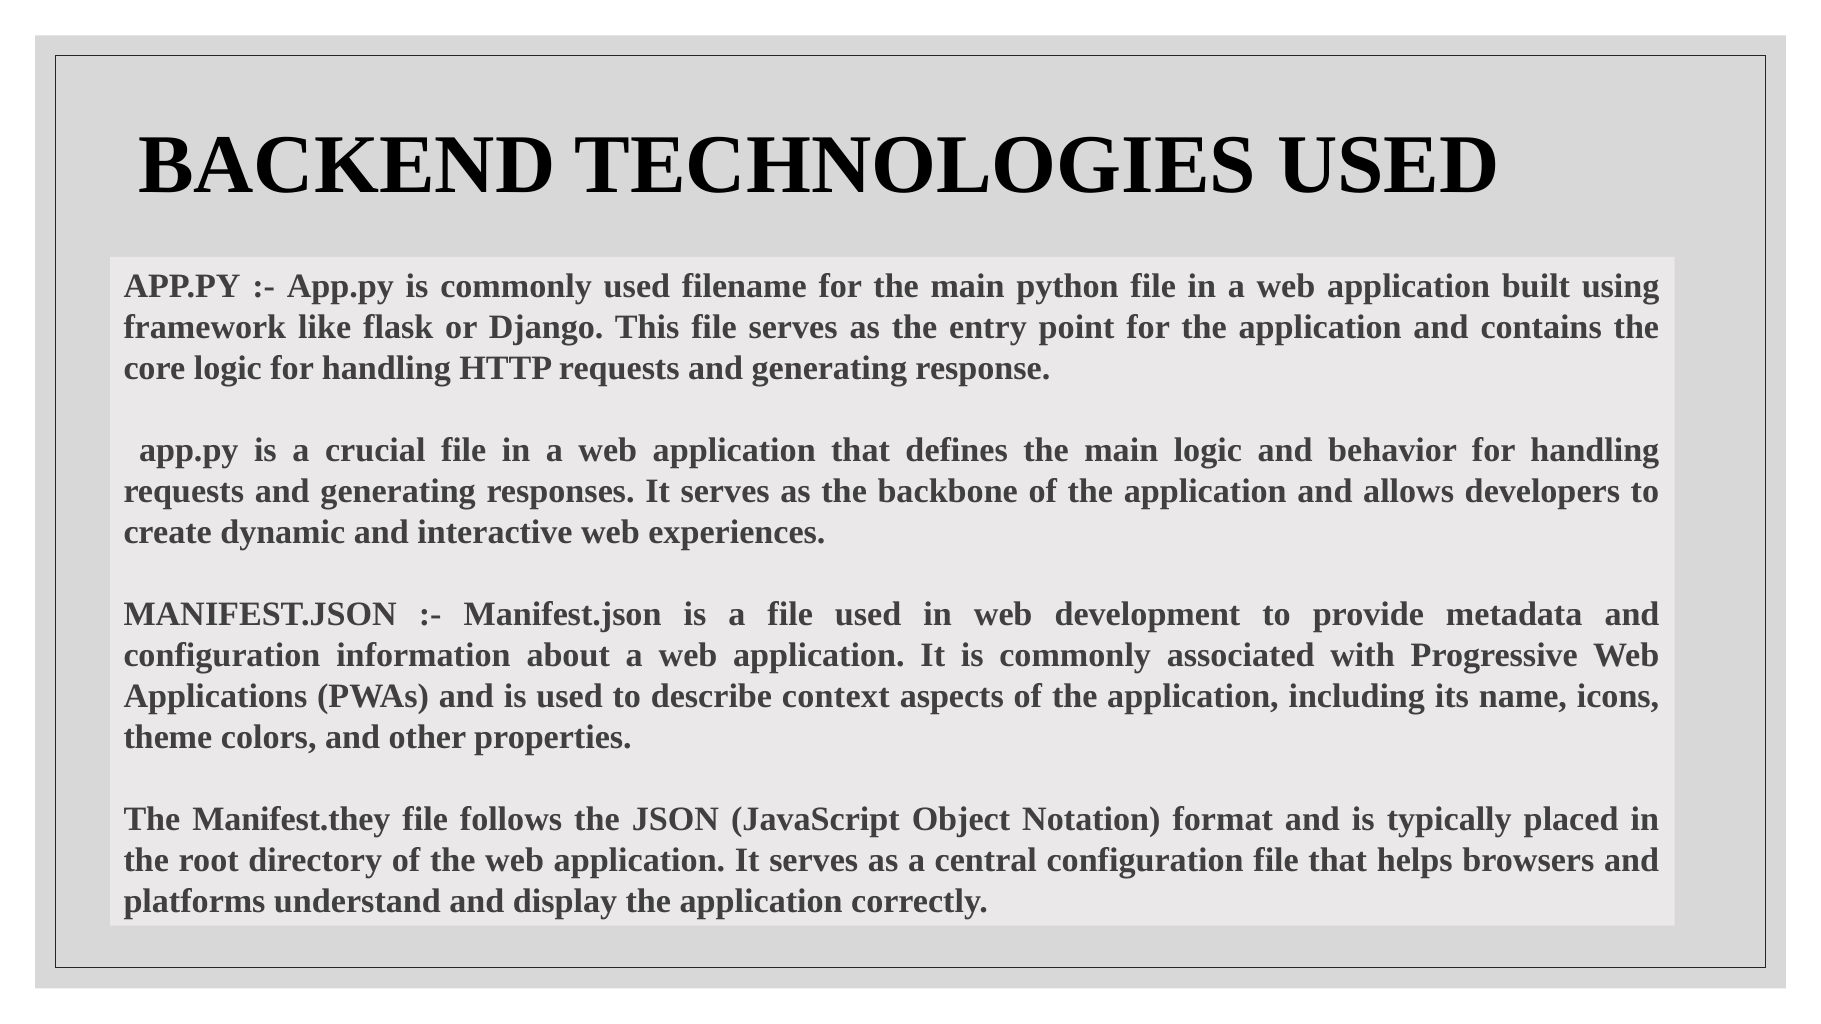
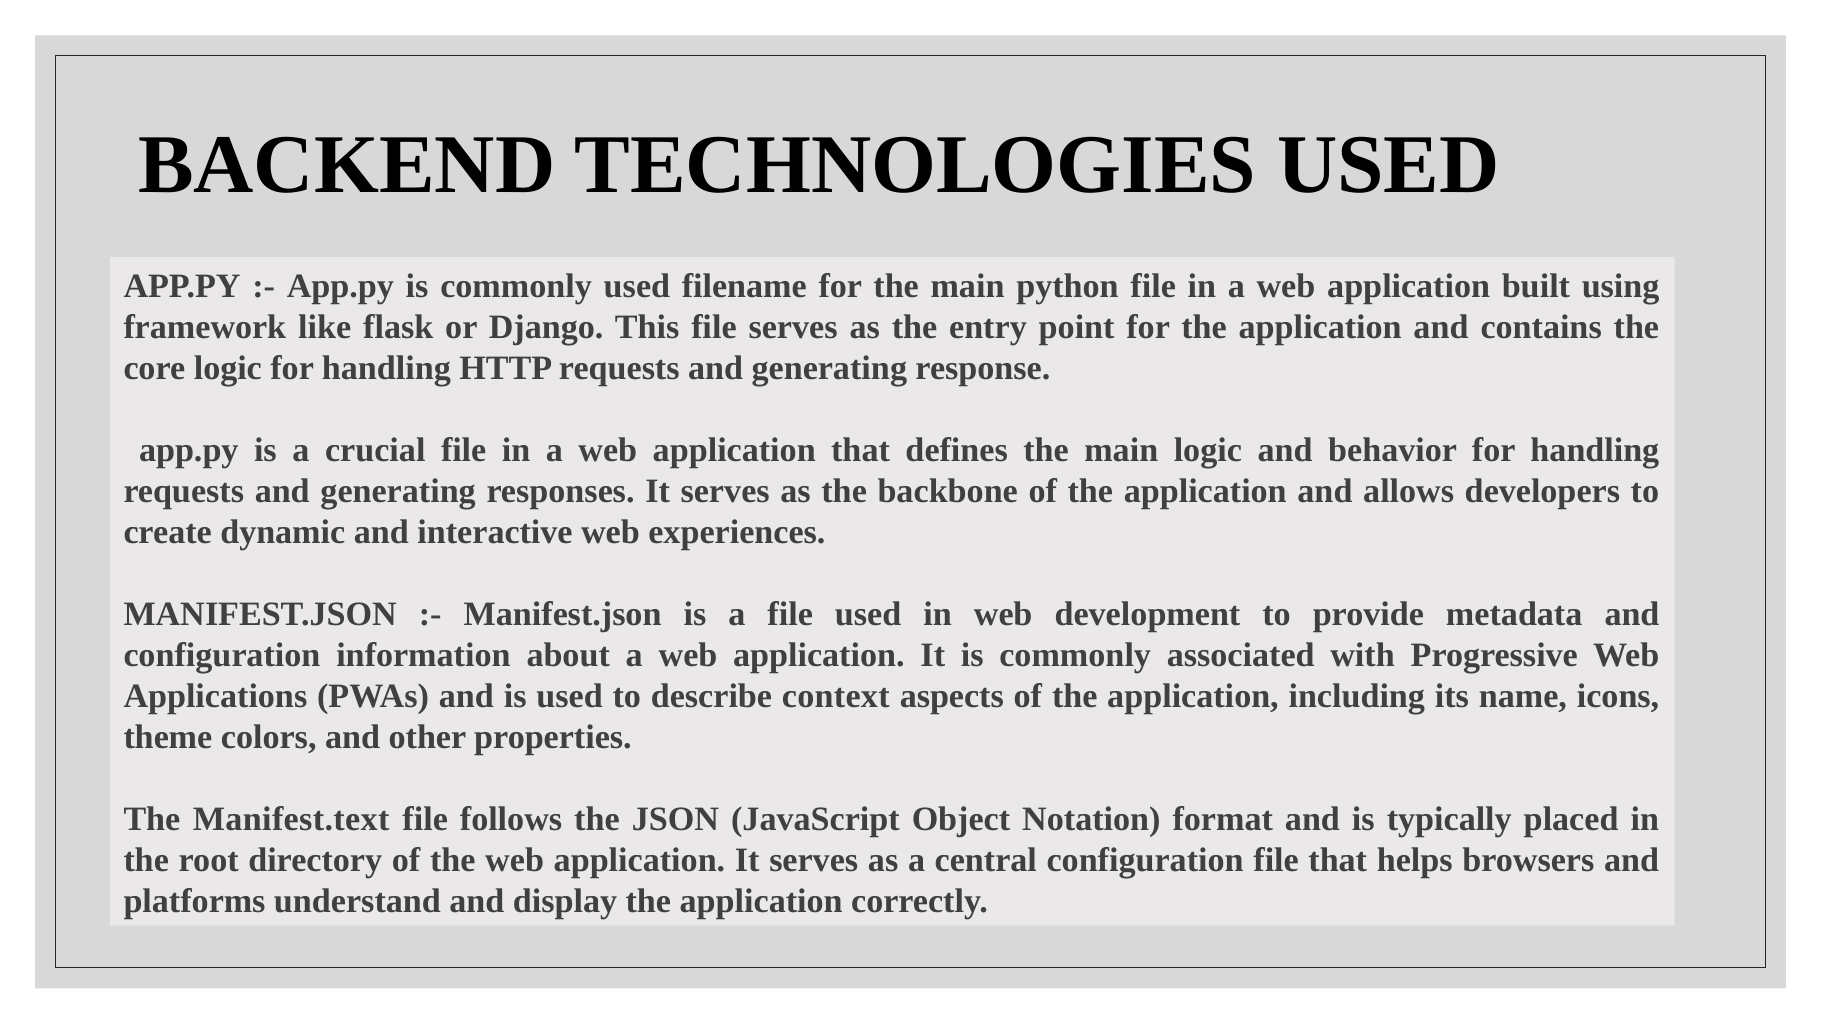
Manifest.they: Manifest.they -> Manifest.text
